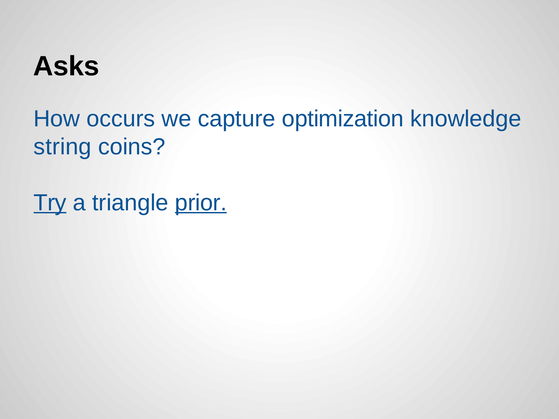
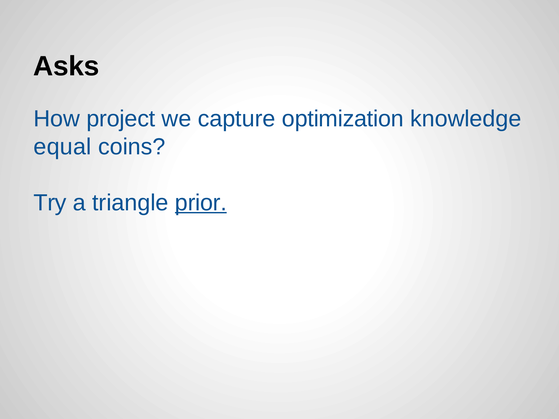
occurs: occurs -> project
string: string -> equal
Try underline: present -> none
